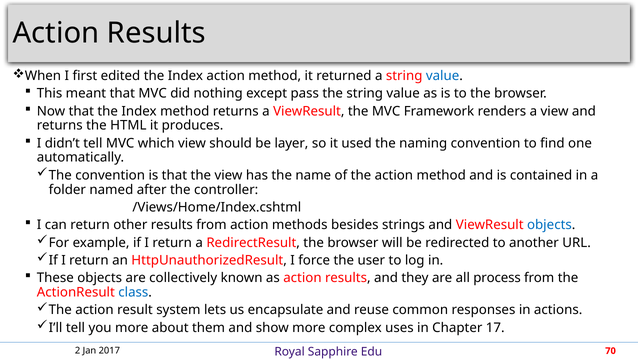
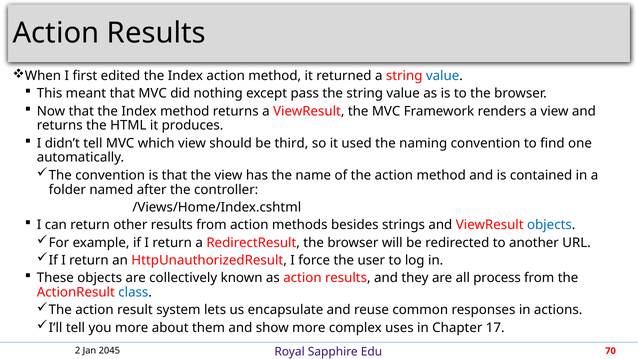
layer: layer -> third
2017: 2017 -> 2045
